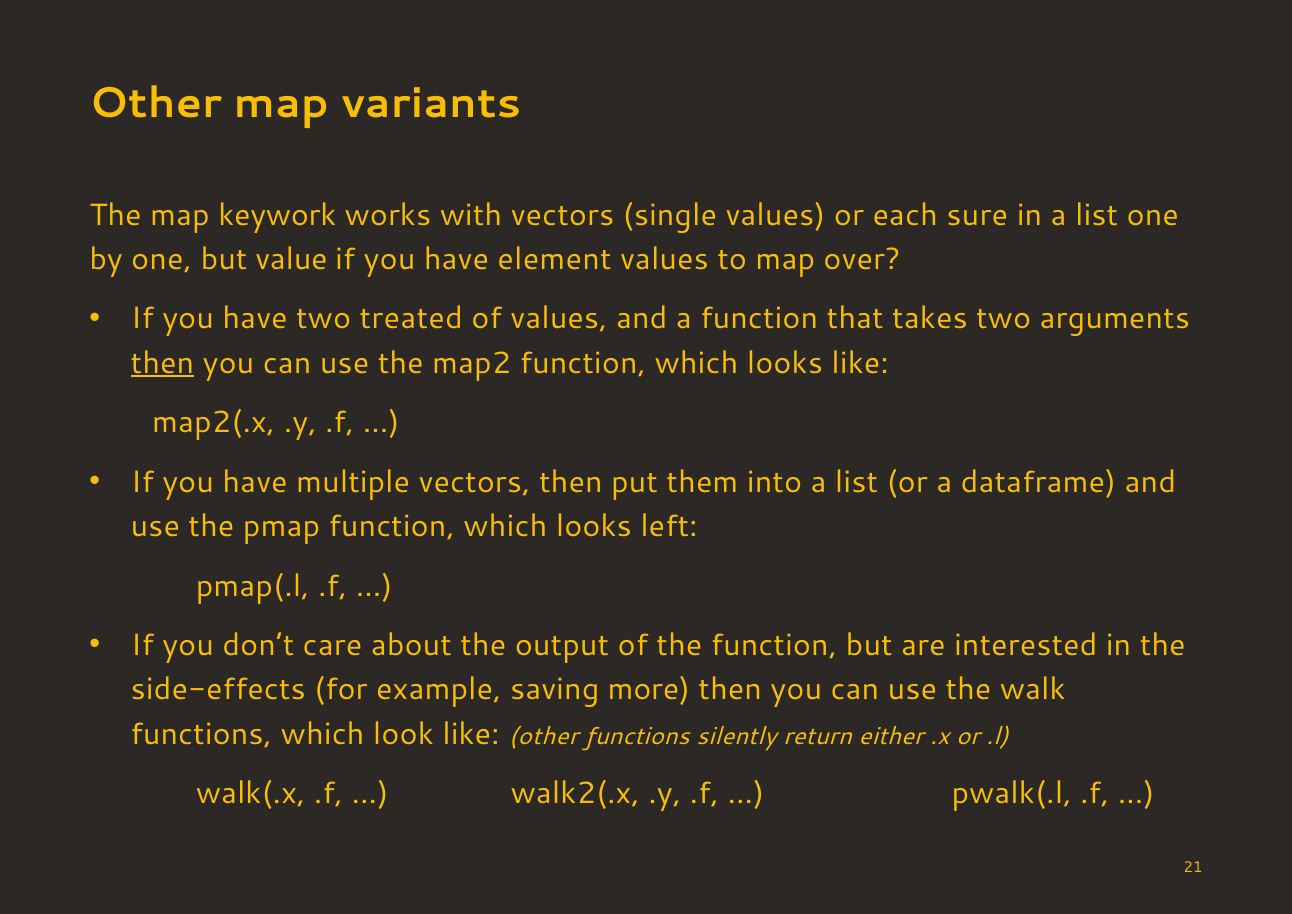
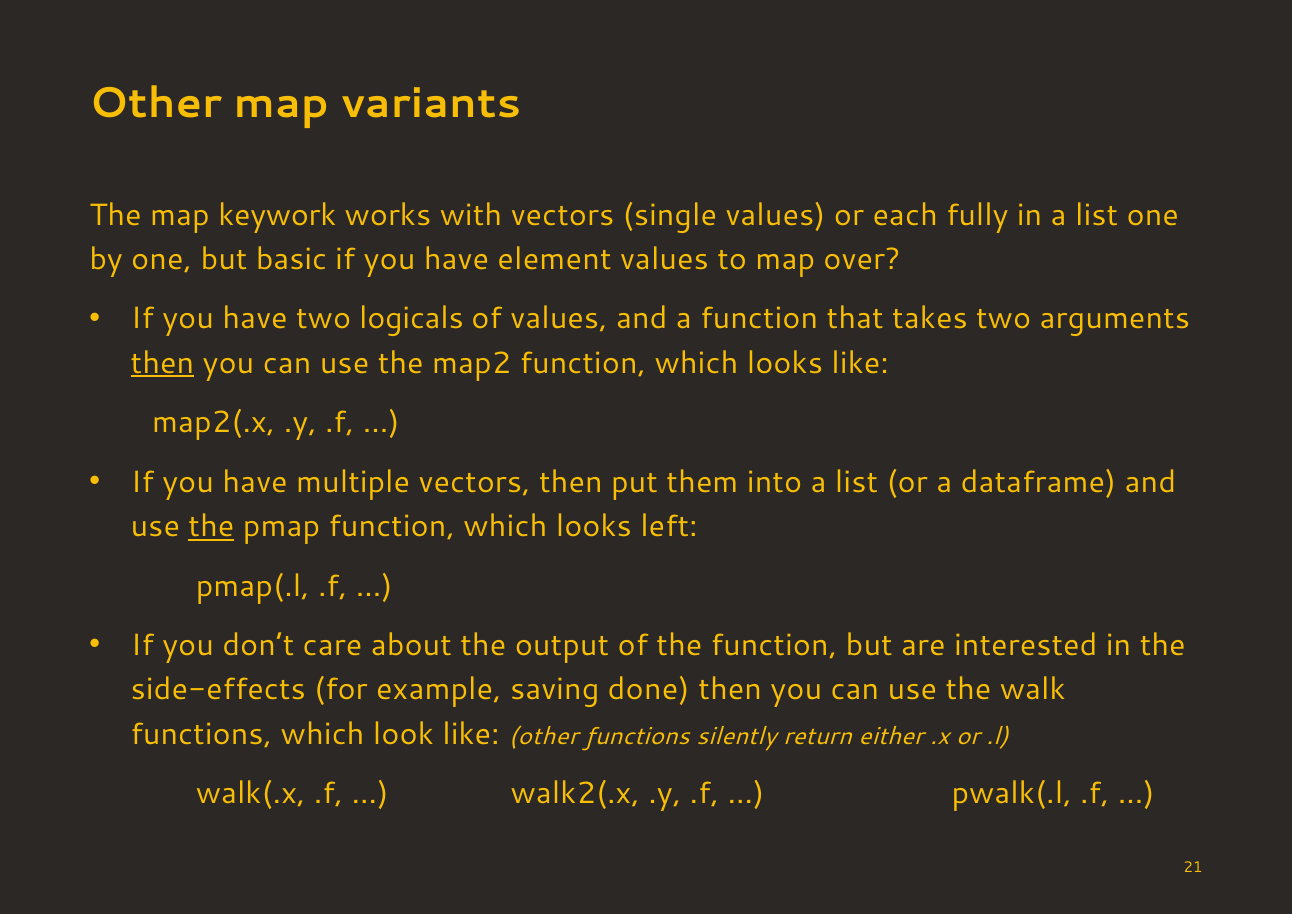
sure: sure -> fully
value: value -> basic
treated: treated -> logicals
the at (211, 526) underline: none -> present
more: more -> done
